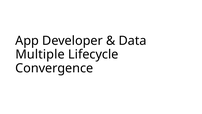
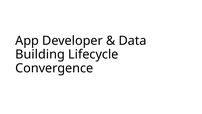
Multiple: Multiple -> Building
